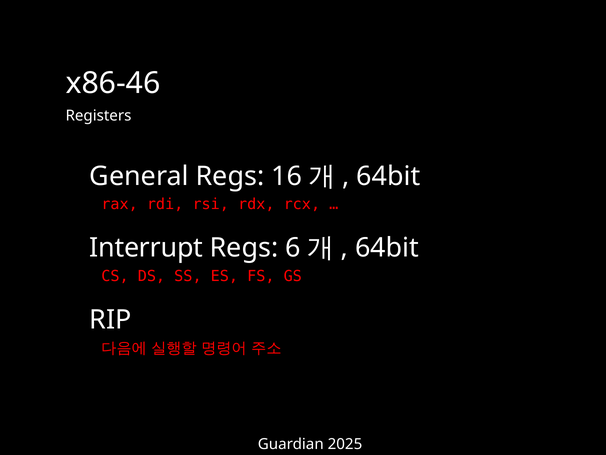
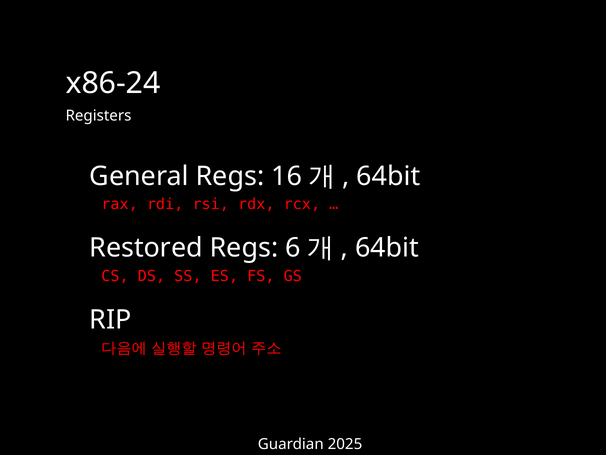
x86-46: x86-46 -> x86-24
Interrupt: Interrupt -> Restored
